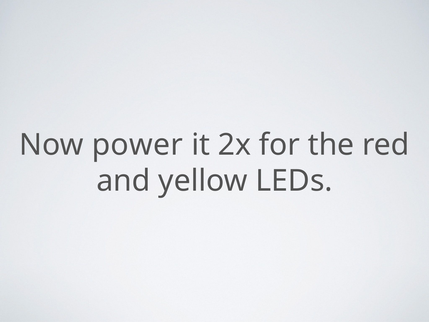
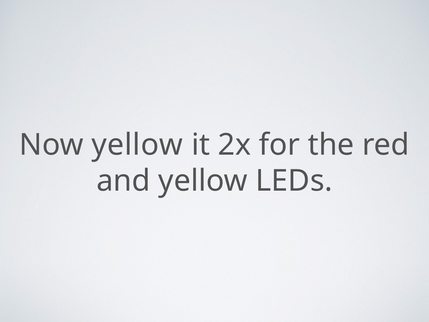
Now power: power -> yellow
